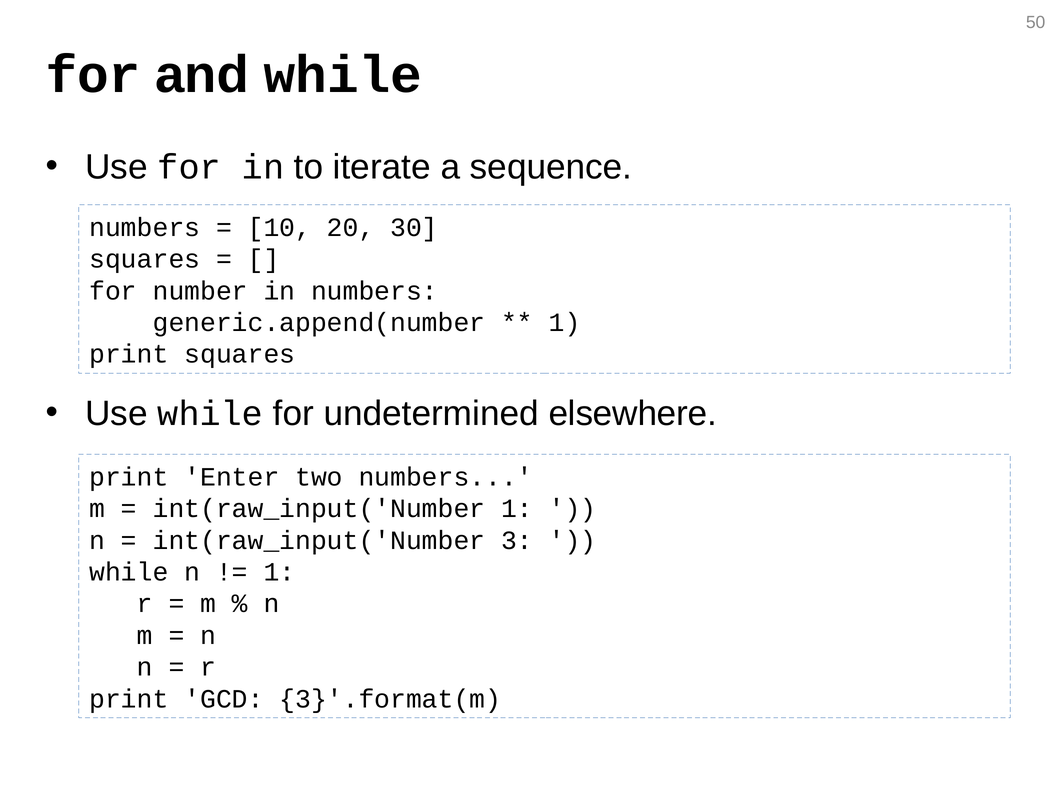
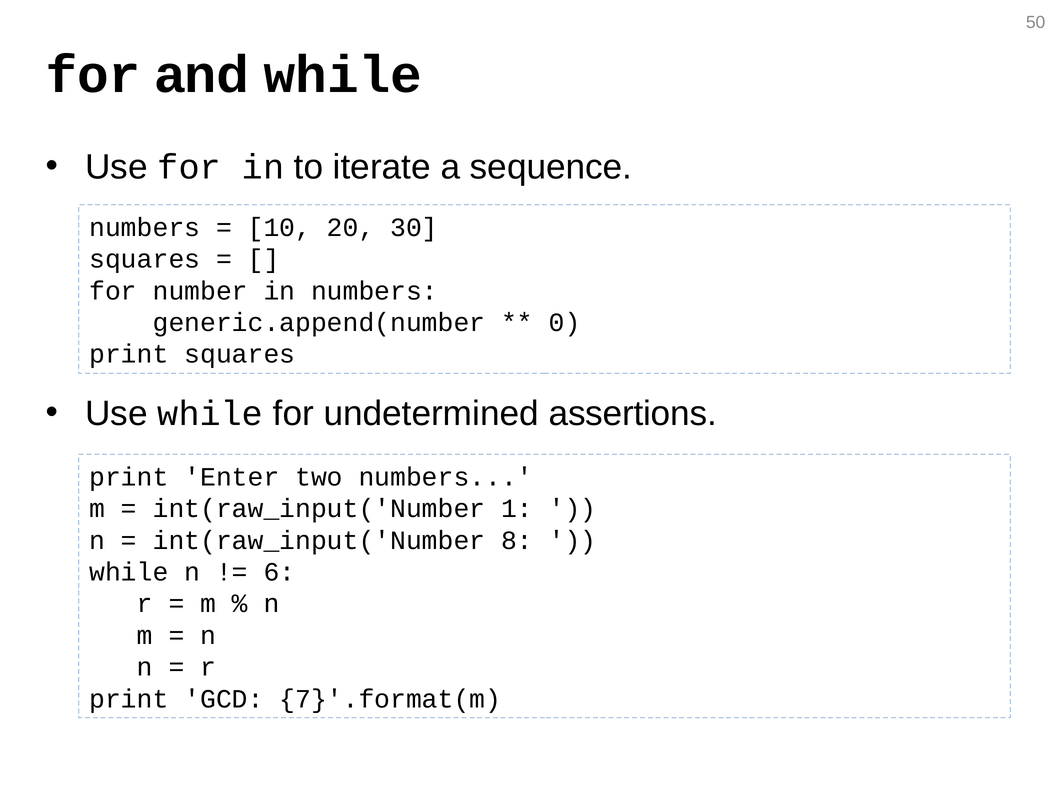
1 at (565, 323): 1 -> 0
elsewhere: elsewhere -> assertions
3: 3 -> 8
1 at (279, 572): 1 -> 6
3}'.format(m: 3}'.format(m -> 7}'.format(m
